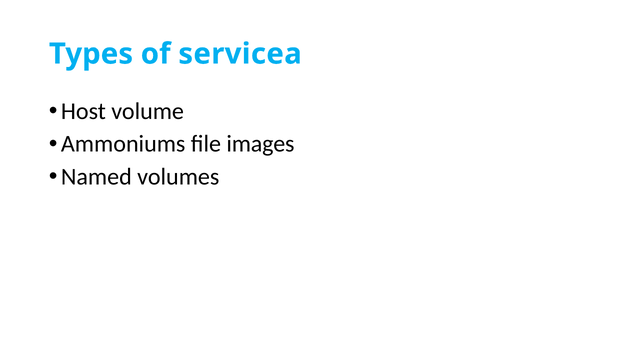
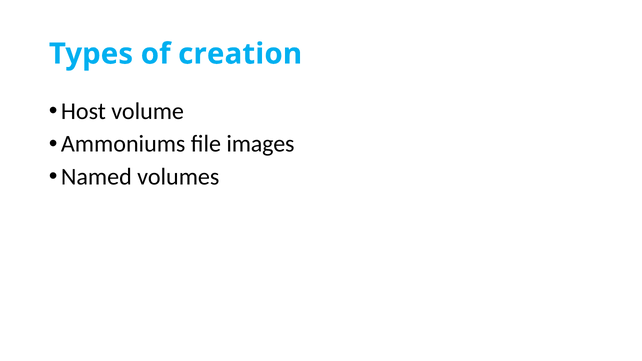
servicea: servicea -> creation
